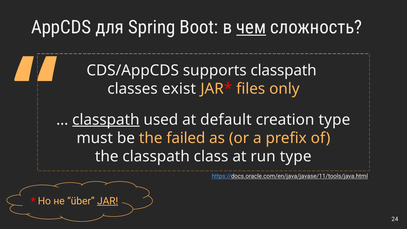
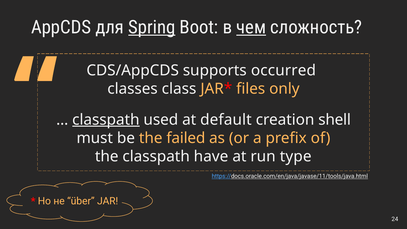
Spring underline: none -> present
supports classpath: classpath -> occurred
exist: exist -> class
creation type: type -> shell
class: class -> have
JAR underline: present -> none
